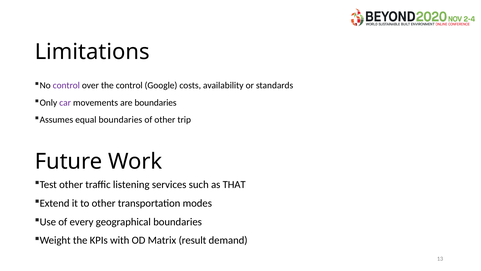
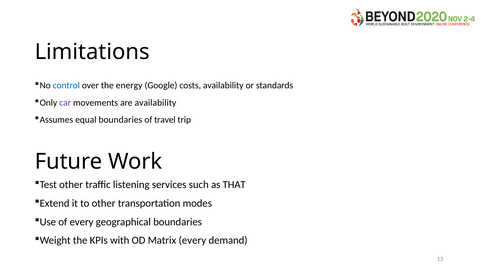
control at (66, 85) colour: purple -> blue
the control: control -> energy
are boundaries: boundaries -> availability
of other: other -> travel
Matrix result: result -> every
